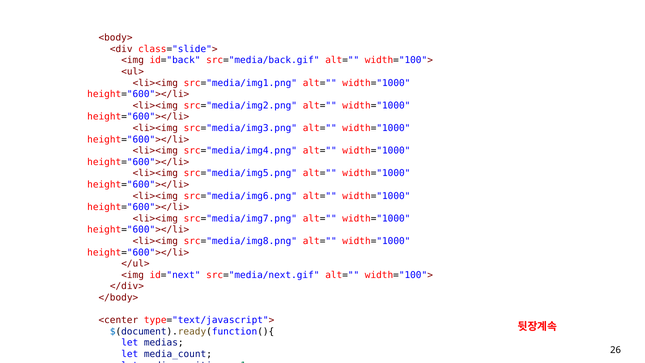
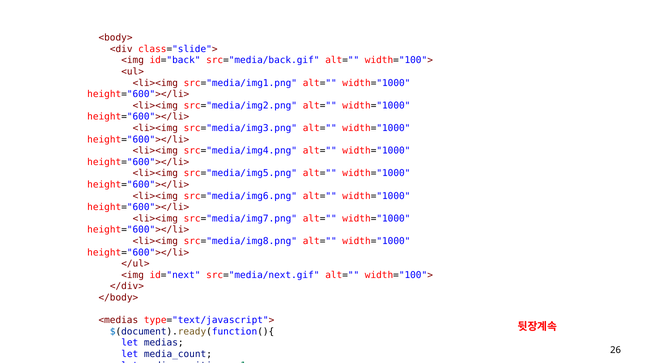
<center: <center -> <medias
